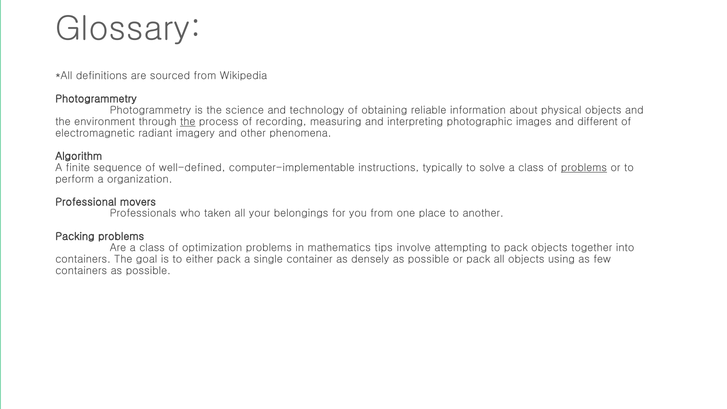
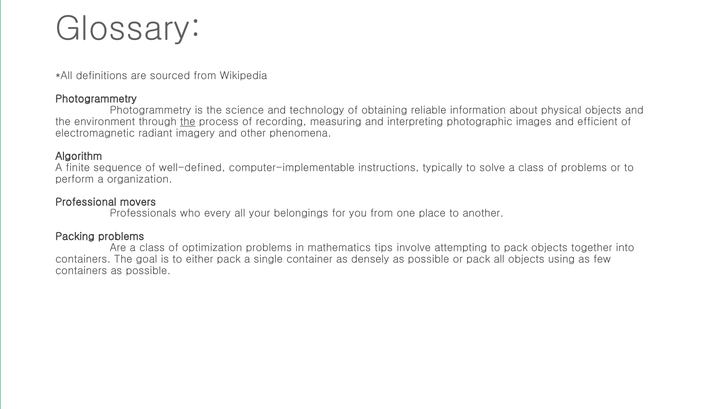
different: different -> efficient
problems at (584, 168) underline: present -> none
taken: taken -> every
